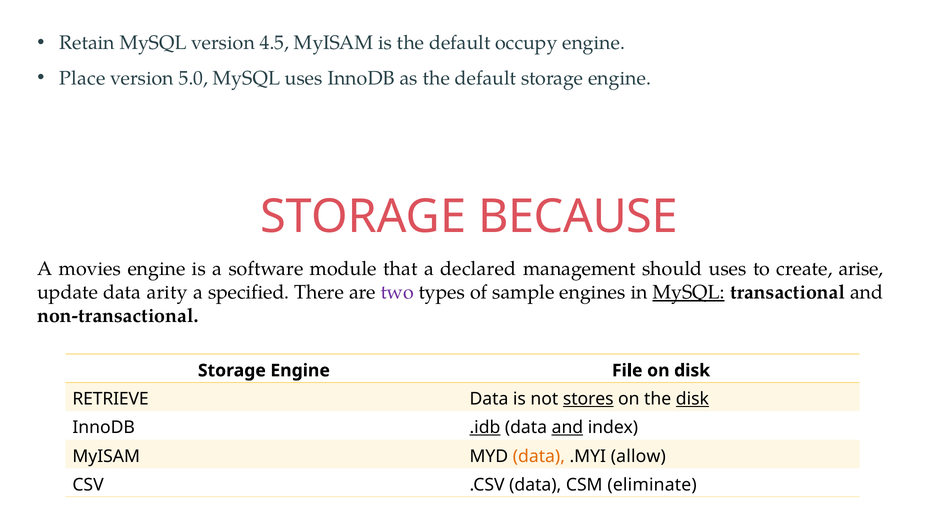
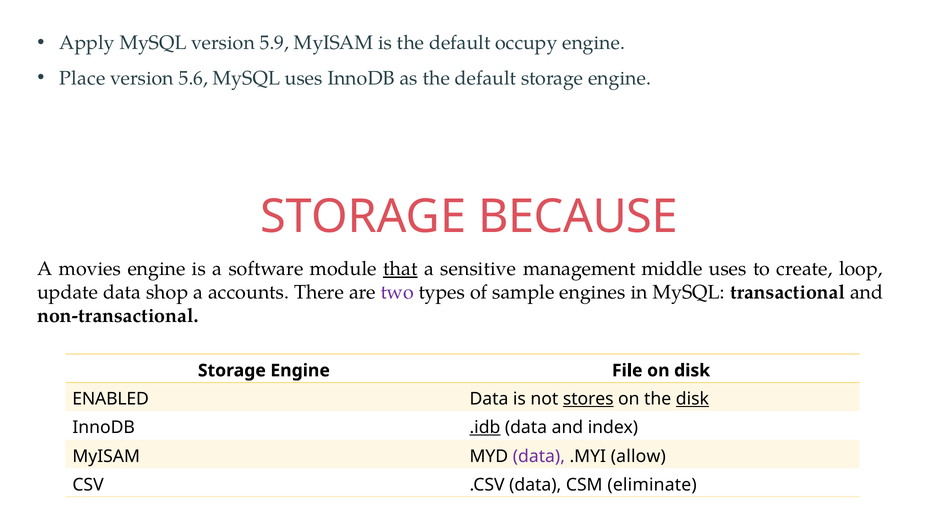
Retain: Retain -> Apply
4.5: 4.5 -> 5.9
5.0: 5.0 -> 5.6
that underline: none -> present
declared: declared -> sensitive
should: should -> middle
arise: arise -> loop
arity: arity -> shop
specified: specified -> accounts
MySQL at (689, 292) underline: present -> none
RETRIEVE: RETRIEVE -> ENABLED
and at (567, 427) underline: present -> none
data at (539, 456) colour: orange -> purple
